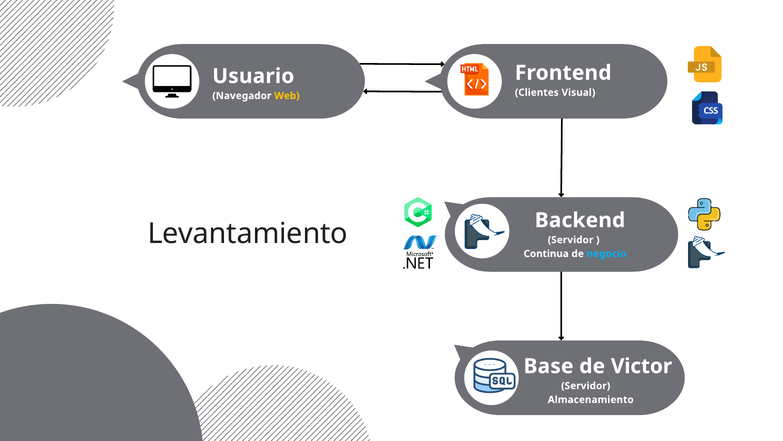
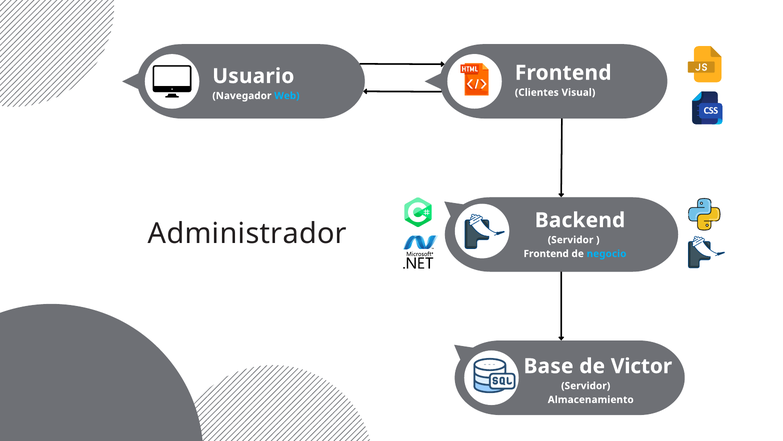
Web colour: yellow -> light blue
Levantamiento: Levantamiento -> Administrador
Continua at (546, 253): Continua -> Frontend
